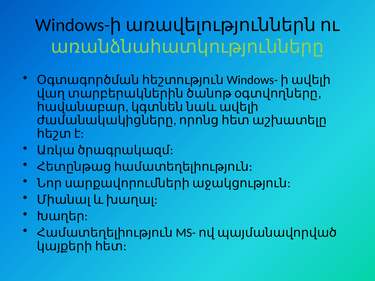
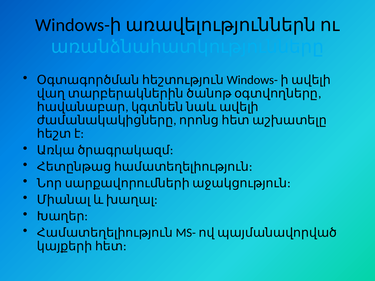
առանձնահատկությունները colour: light green -> light blue
